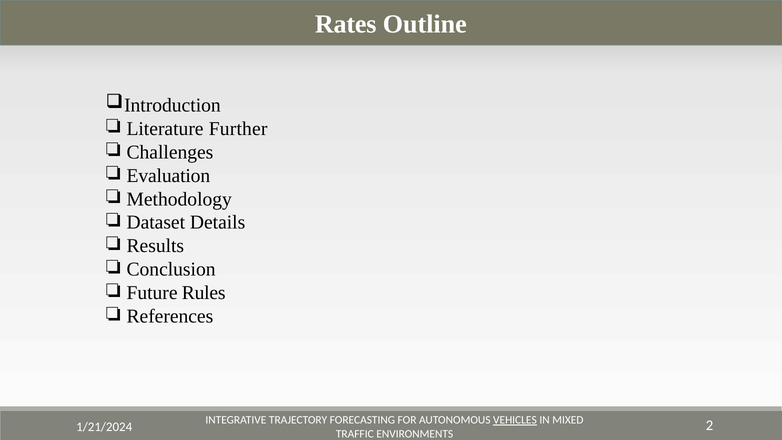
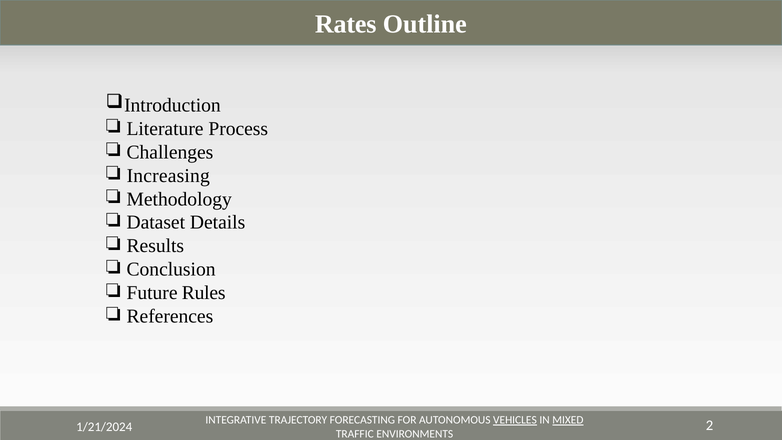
Further: Further -> Process
Evaluation: Evaluation -> Increasing
MIXED underline: none -> present
